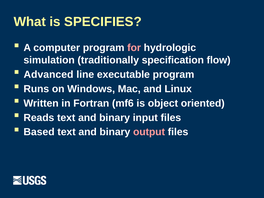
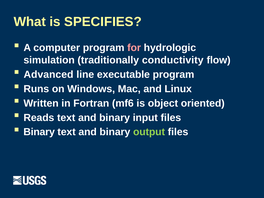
specification: specification -> conductivity
Based at (39, 132): Based -> Binary
output colour: pink -> light green
